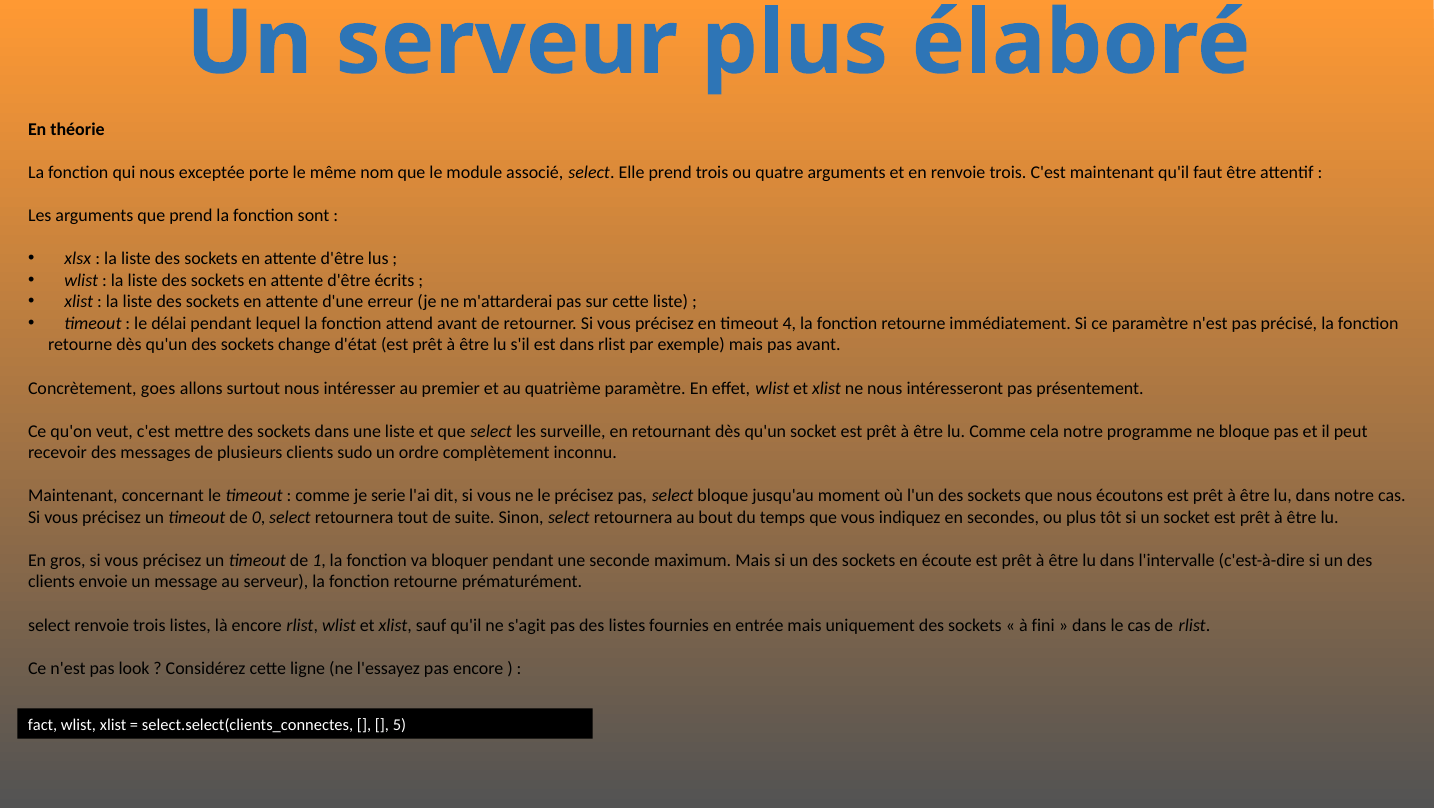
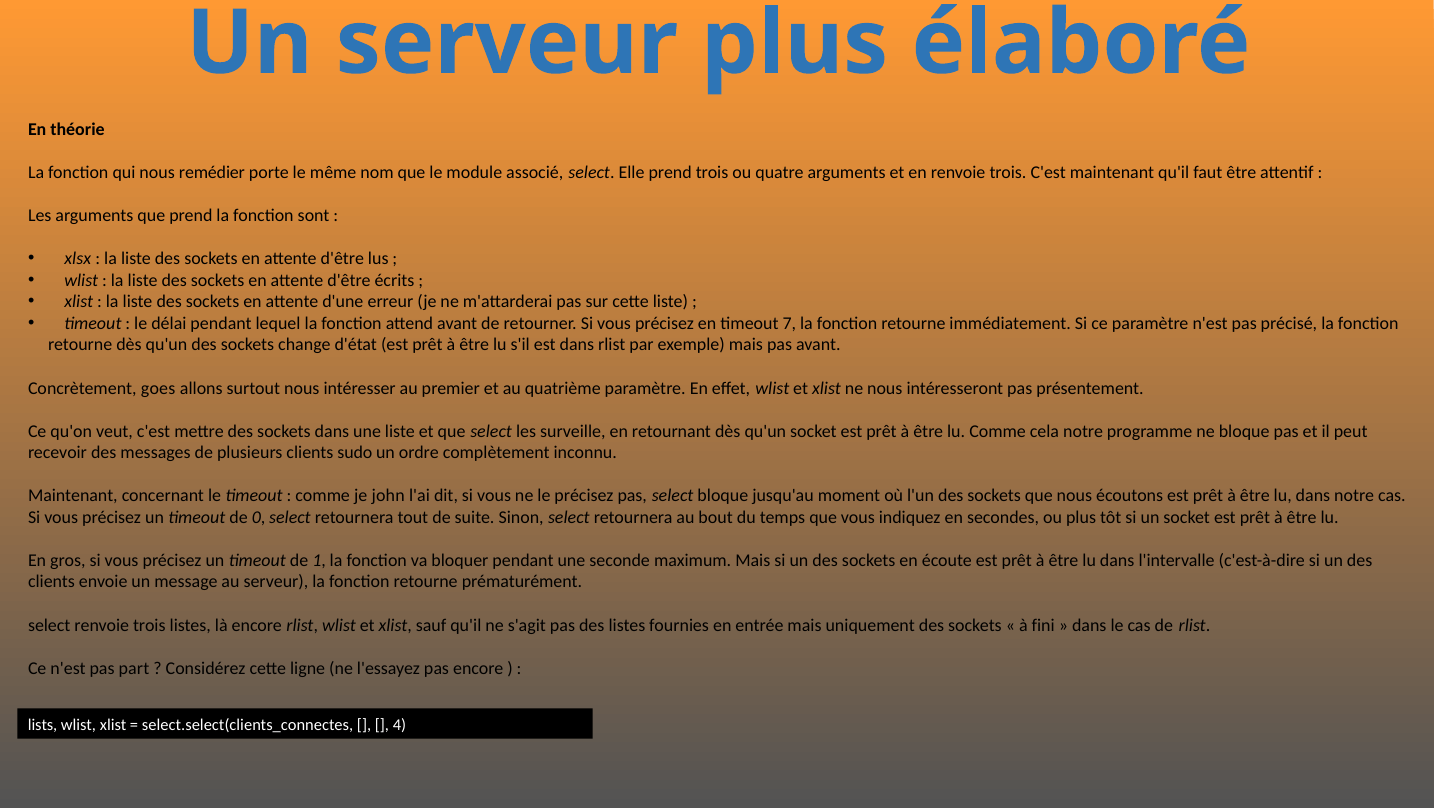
exceptée: exceptée -> remédier
4: 4 -> 7
serie: serie -> john
look: look -> part
fact: fact -> lists
5: 5 -> 4
